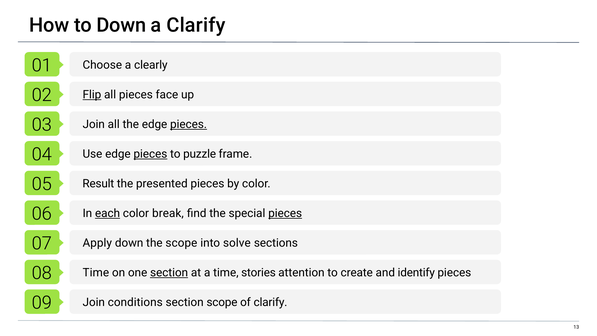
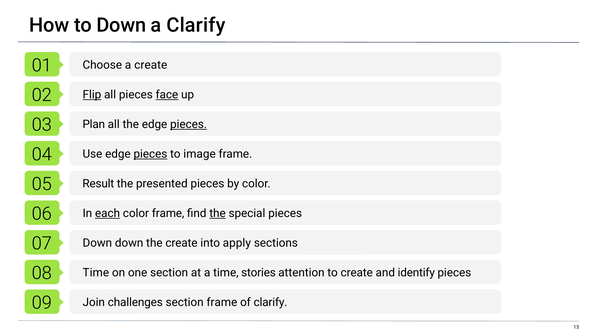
a clearly: clearly -> create
face underline: none -> present
Join at (94, 124): Join -> Plan
puzzle: puzzle -> image
color break: break -> frame
the at (218, 213) underline: none -> present
pieces at (285, 213) underline: present -> none
Apply at (97, 243): Apply -> Down
the scope: scope -> create
solve: solve -> apply
section at (169, 273) underline: present -> none
conditions: conditions -> challenges
section scope: scope -> frame
